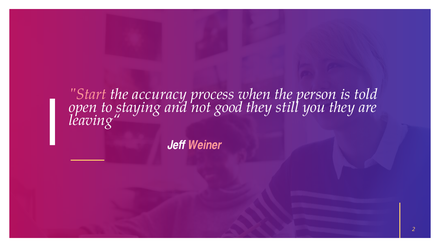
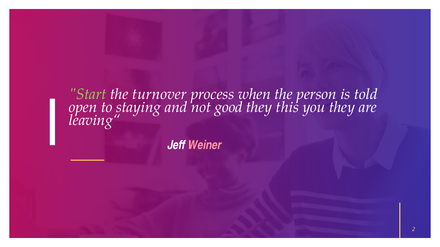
Start colour: pink -> light green
accuracy: accuracy -> turnover
still: still -> this
